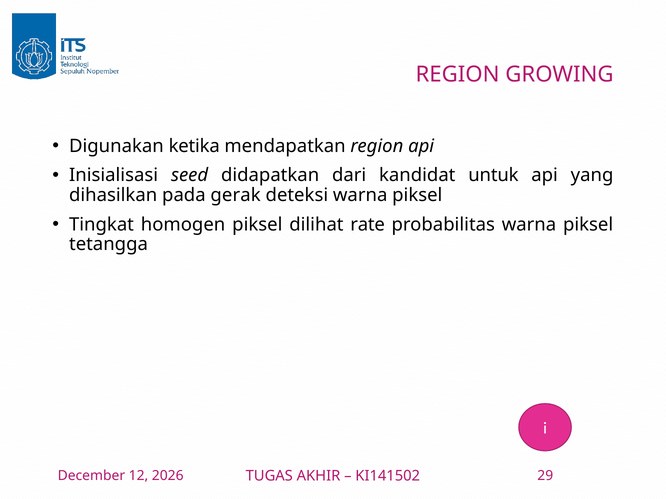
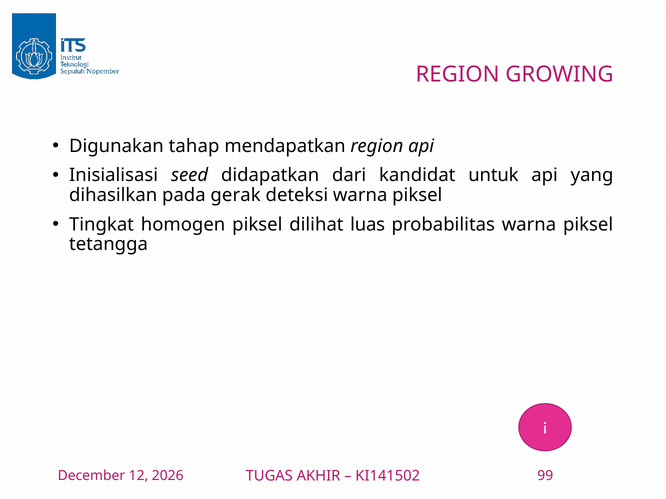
ketika: ketika -> tahap
rate: rate -> luas
29: 29 -> 99
